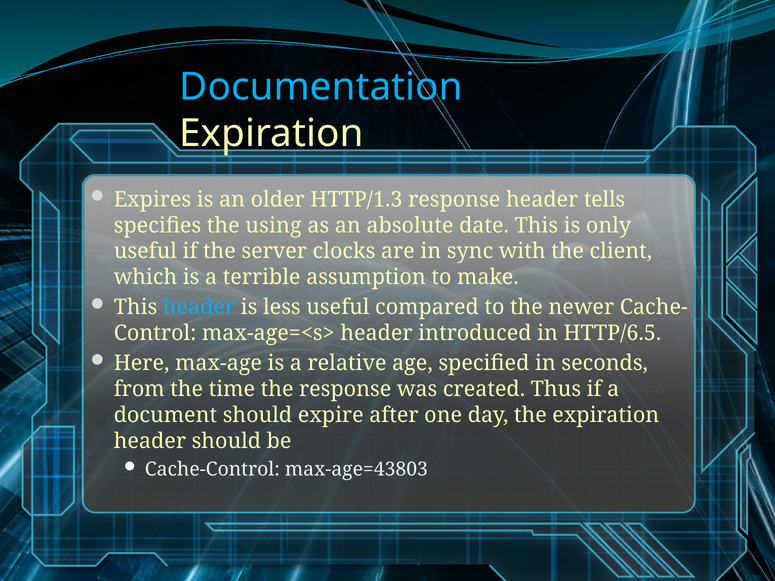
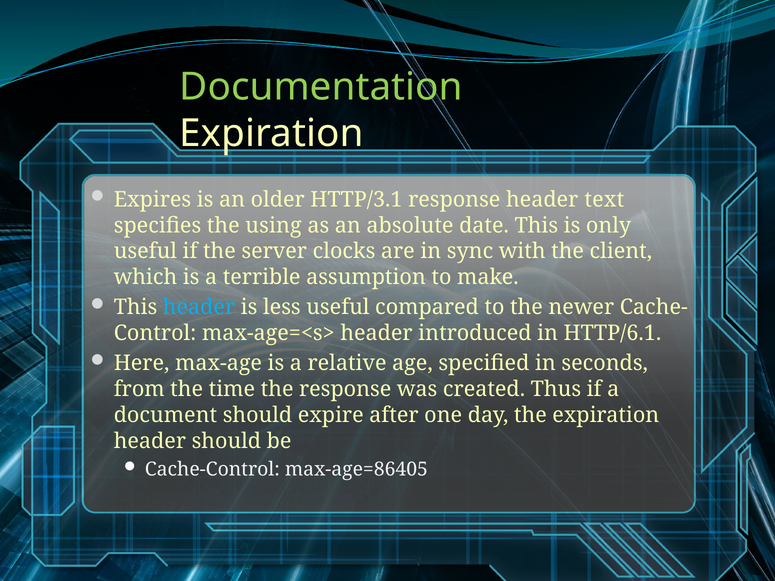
Documentation colour: light blue -> light green
HTTP/1.3: HTTP/1.3 -> HTTP/3.1
tells: tells -> text
HTTP/6.5: HTTP/6.5 -> HTTP/6.1
max-age=43803: max-age=43803 -> max-age=86405
